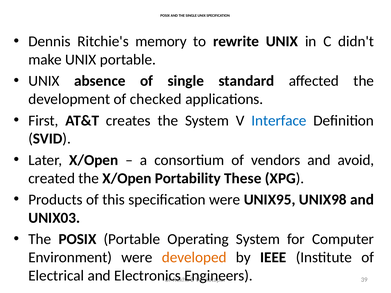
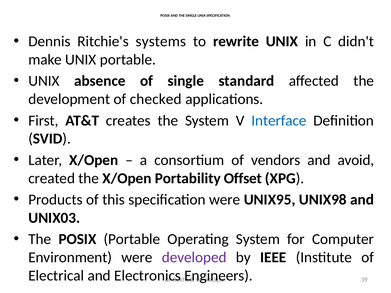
memory: memory -> systems
These: These -> Offset
developed colour: orange -> purple
